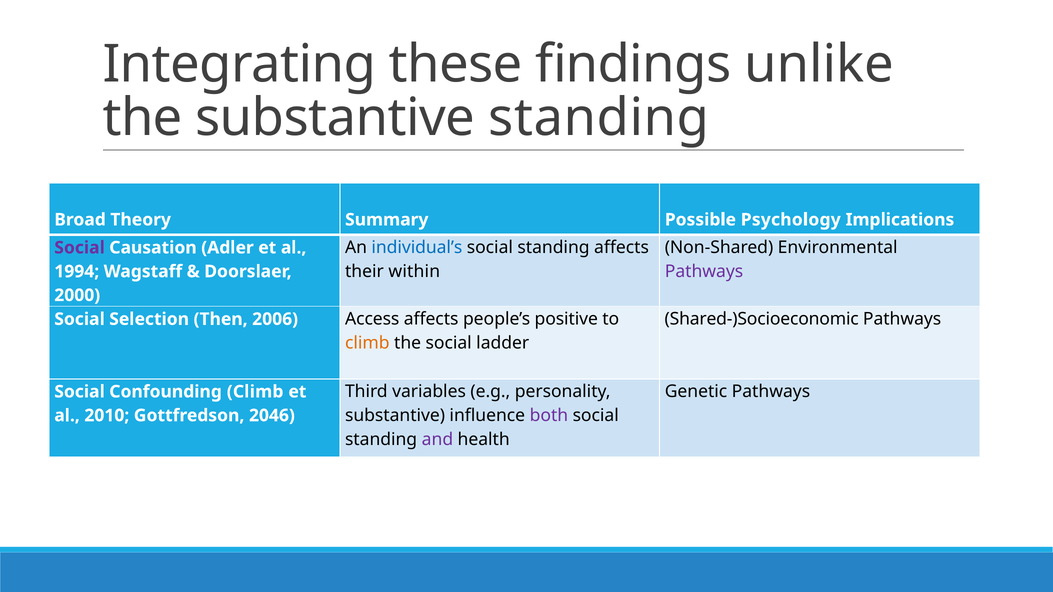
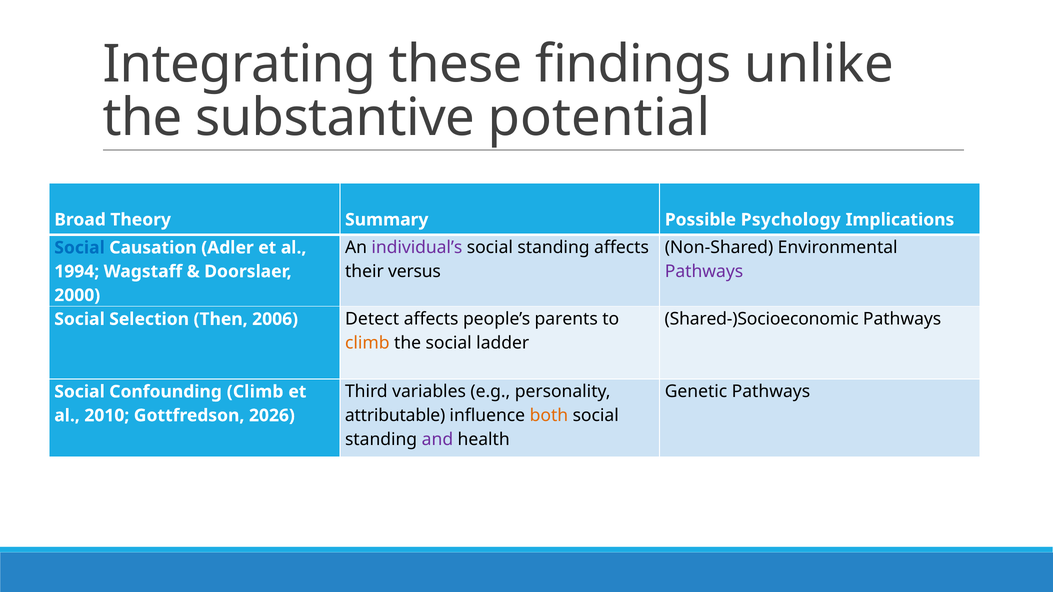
substantive standing: standing -> potential
individual’s colour: blue -> purple
Social at (80, 248) colour: purple -> blue
within: within -> versus
Access: Access -> Detect
positive: positive -> parents
substantive at (395, 416): substantive -> attributable
both colour: purple -> orange
2046: 2046 -> 2026
